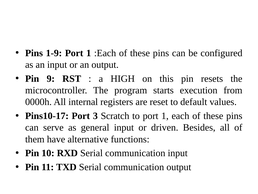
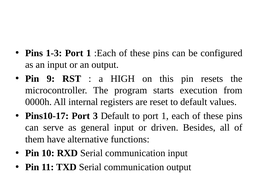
1-9: 1-9 -> 1-3
3 Scratch: Scratch -> Default
